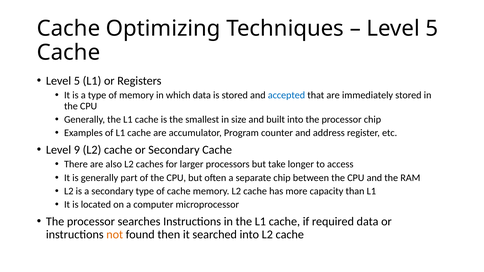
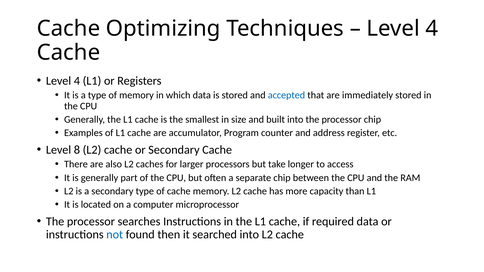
5 at (432, 29): 5 -> 4
5 at (77, 81): 5 -> 4
9: 9 -> 8
not colour: orange -> blue
